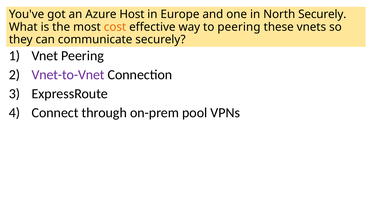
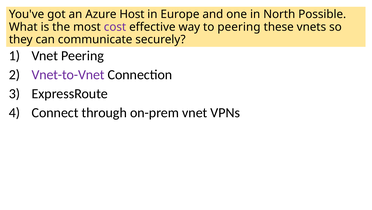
North Securely: Securely -> Possible
cost colour: orange -> purple
on-prem pool: pool -> vnet
